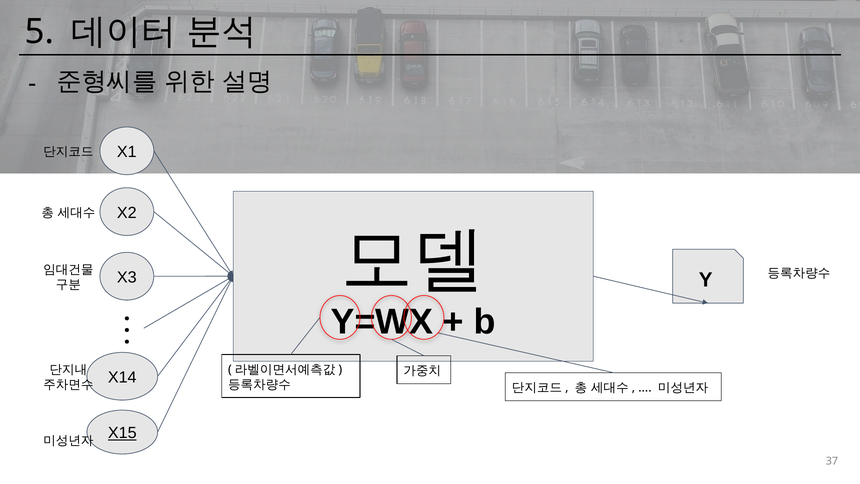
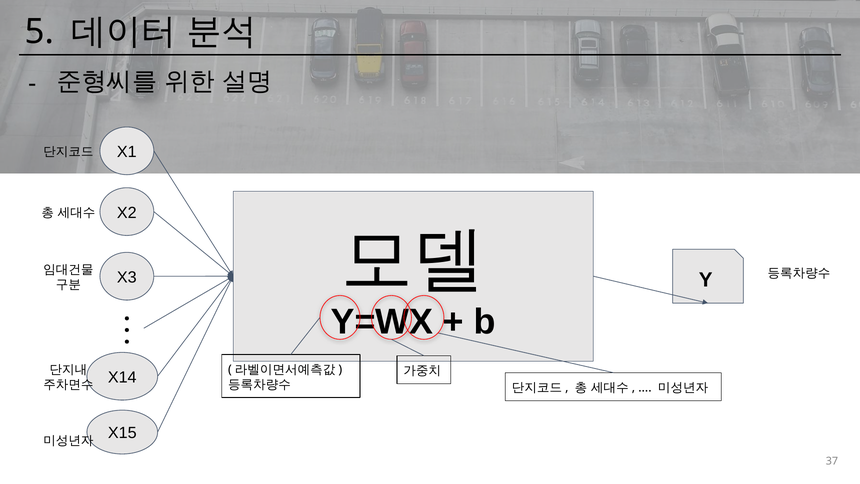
X15 underline: present -> none
